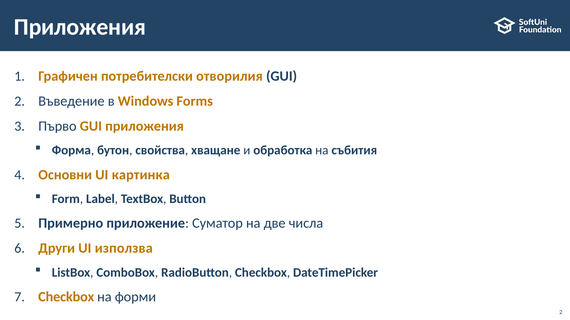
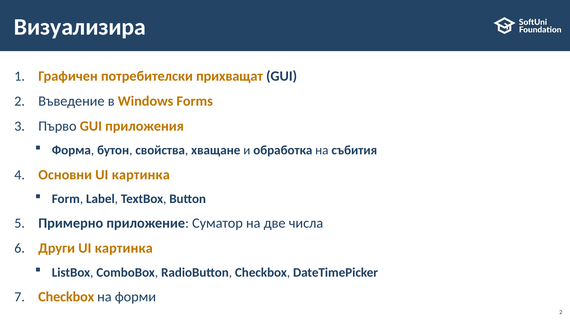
Приложения at (80, 27): Приложения -> Визуализира
отворилия: отворилия -> прихващат
използва at (124, 249): използва -> картинка
